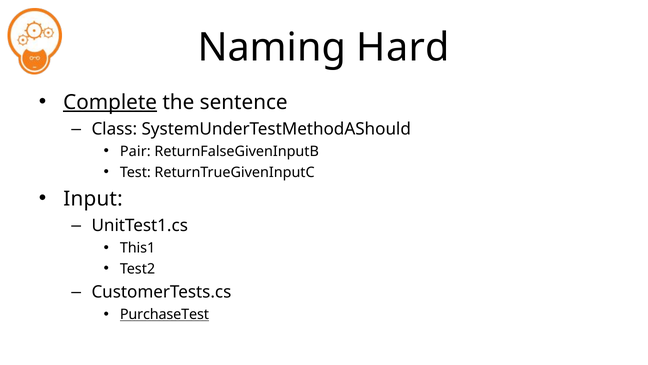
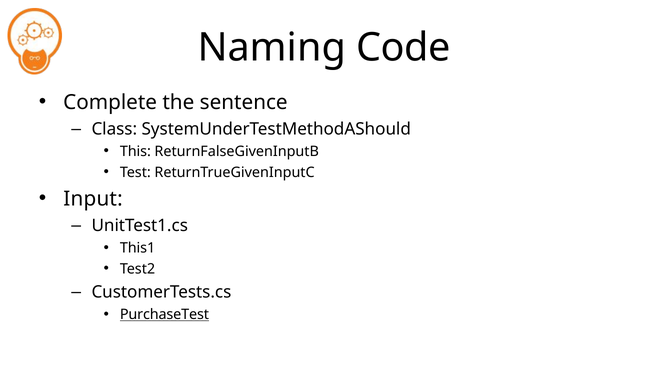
Hard: Hard -> Code
Complete underline: present -> none
Pair: Pair -> This
